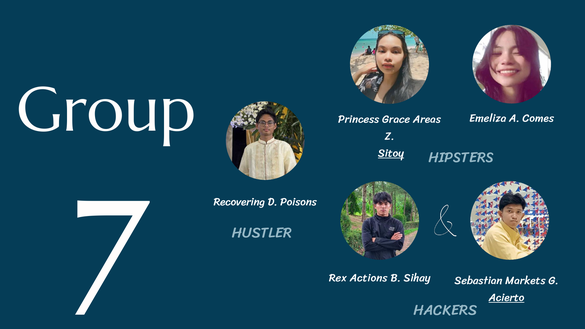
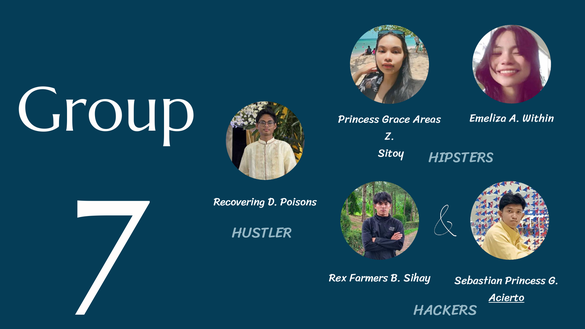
Comes: Comes -> Within
Sitoy underline: present -> none
Actions: Actions -> Farmers
Sebastian Markets: Markets -> Princess
